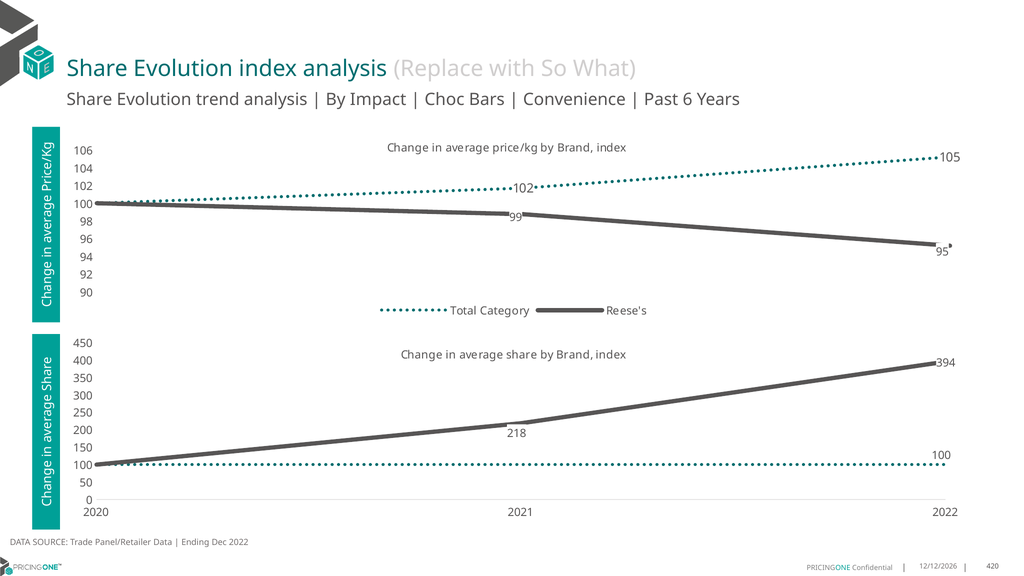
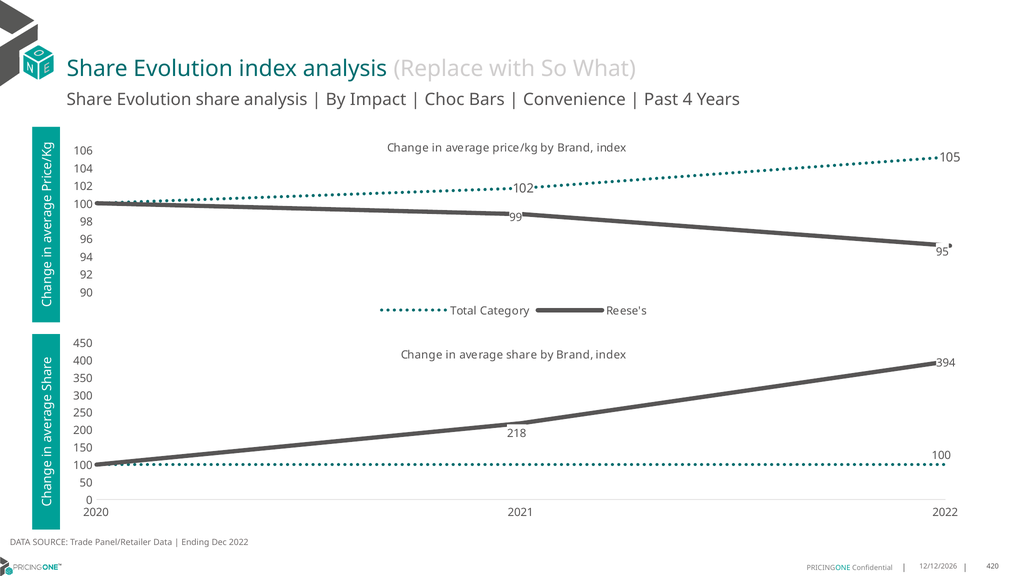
Evolution trend: trend -> share
6: 6 -> 4
